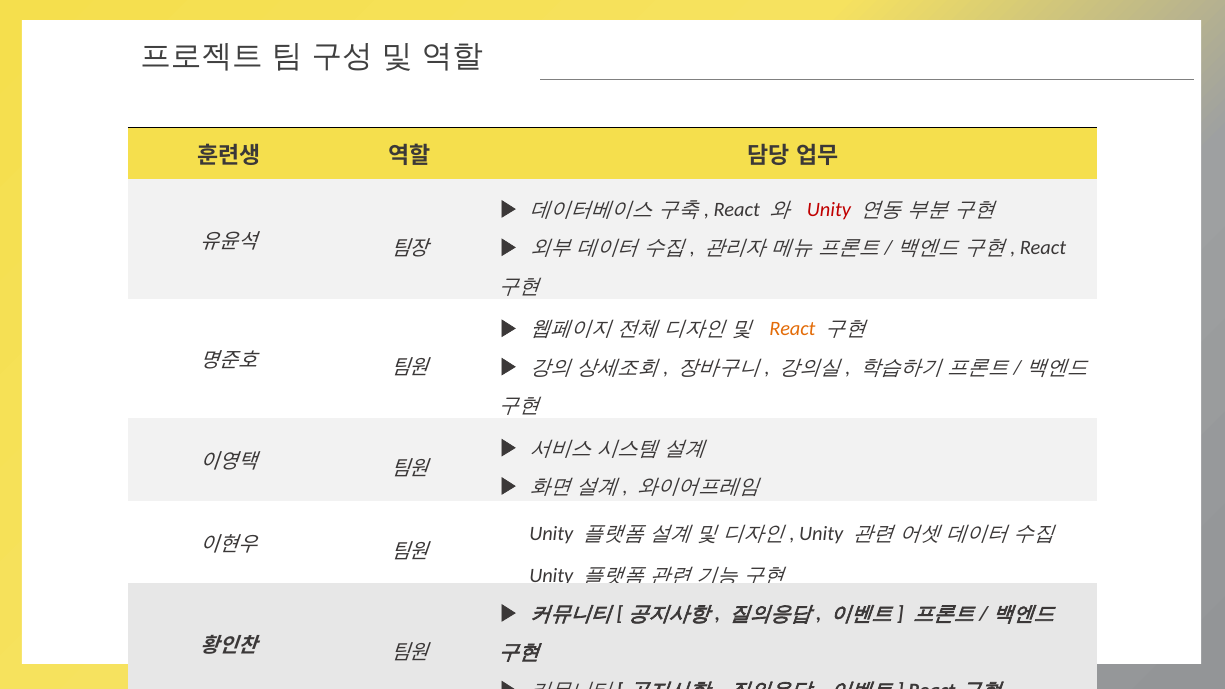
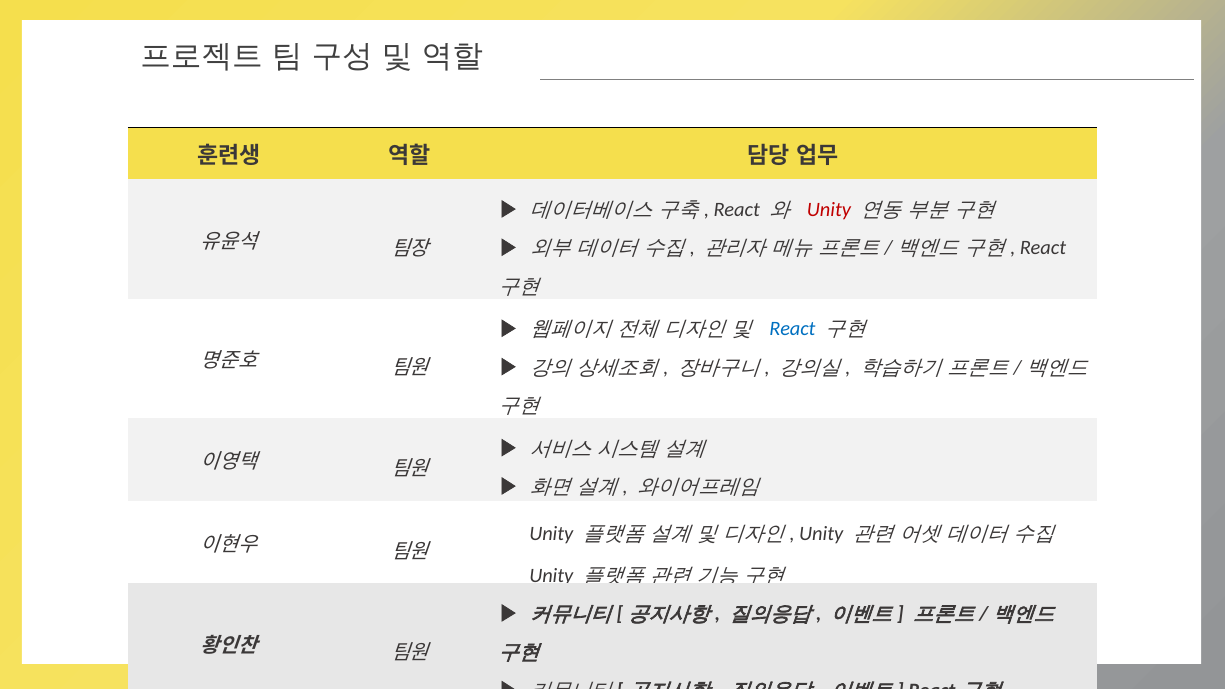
React at (792, 329) colour: orange -> blue
